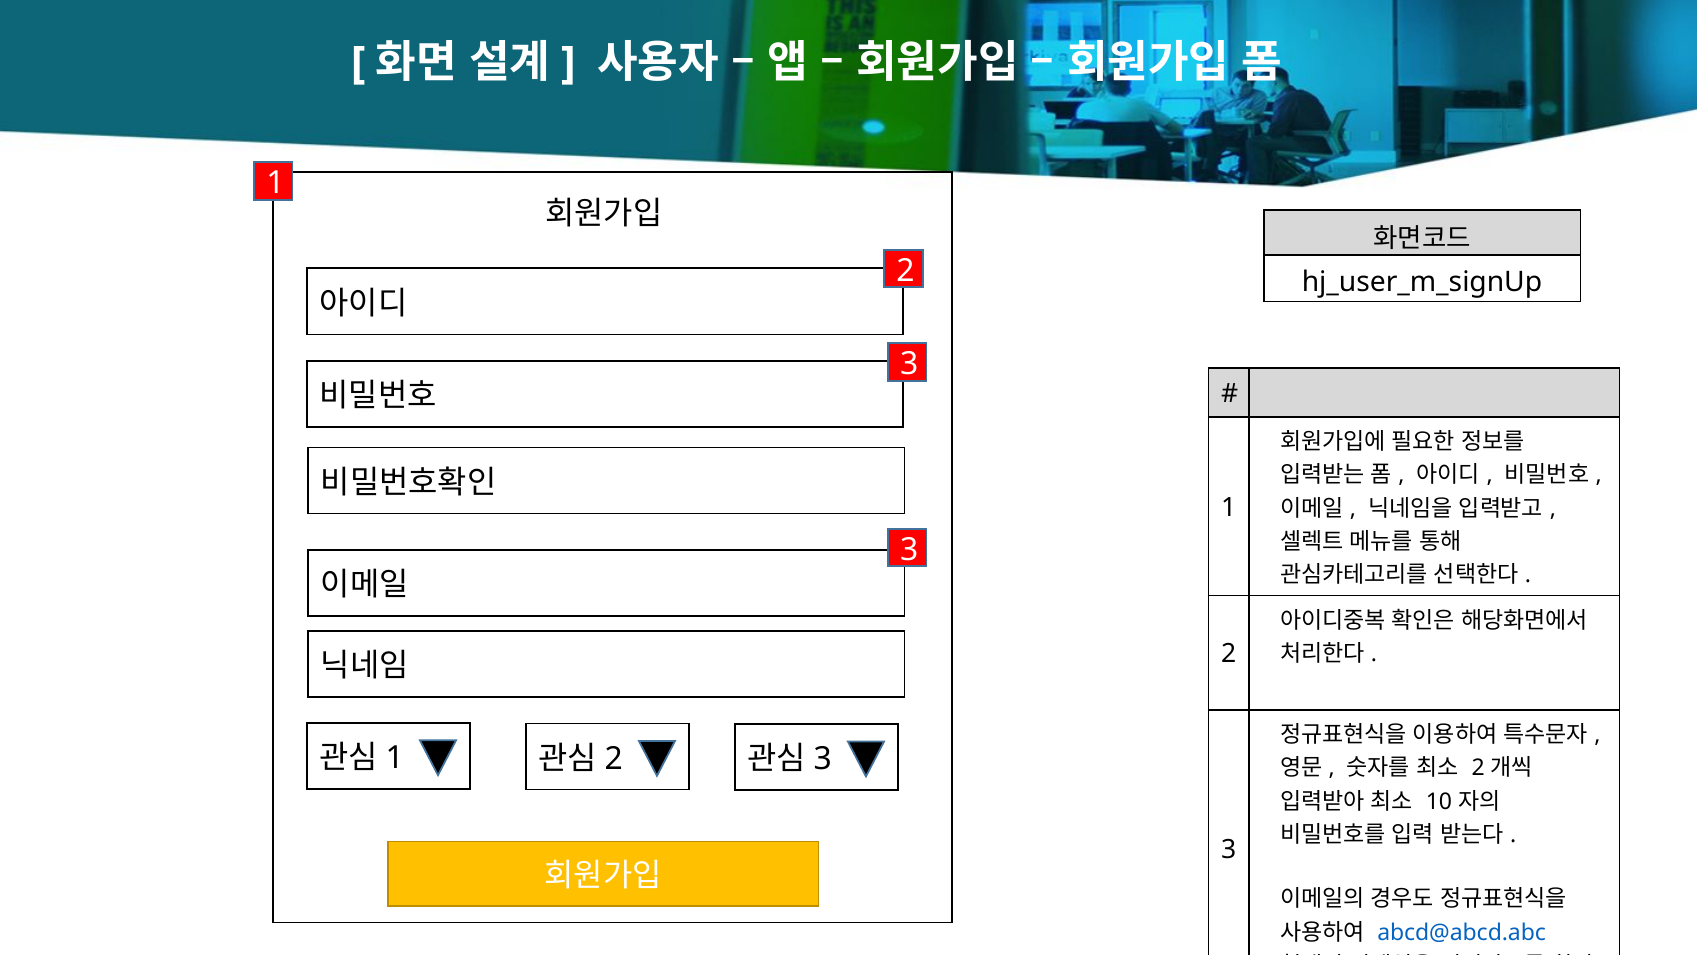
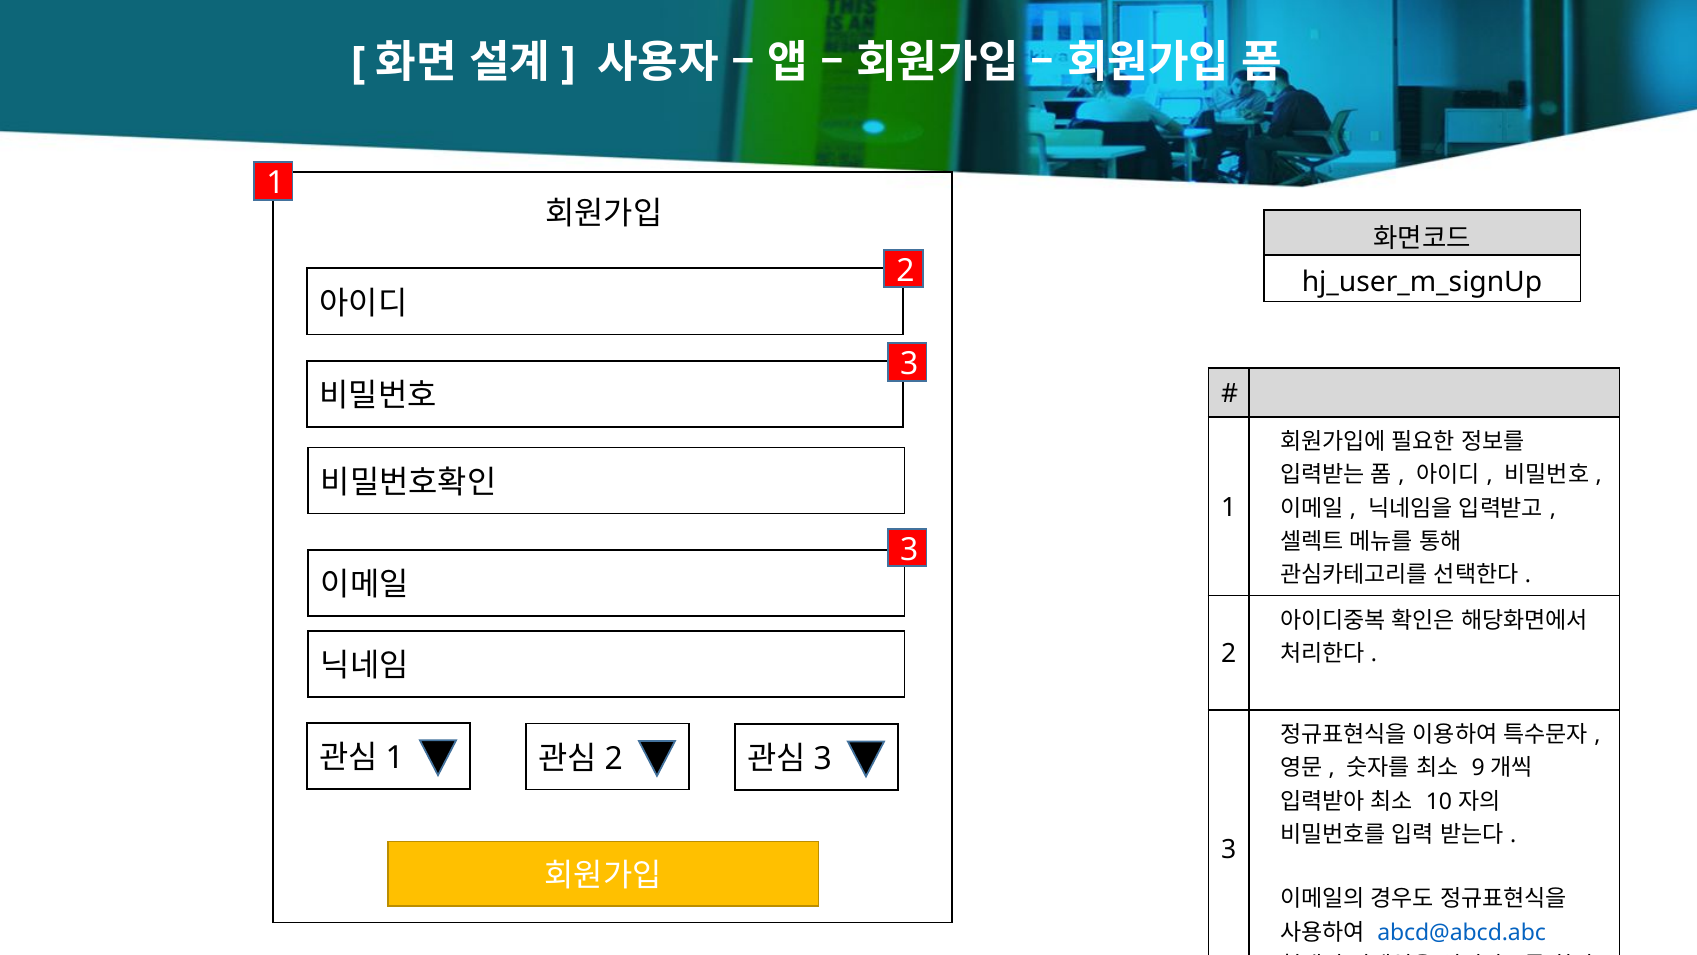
2 at (1478, 768): 2 -> 9
